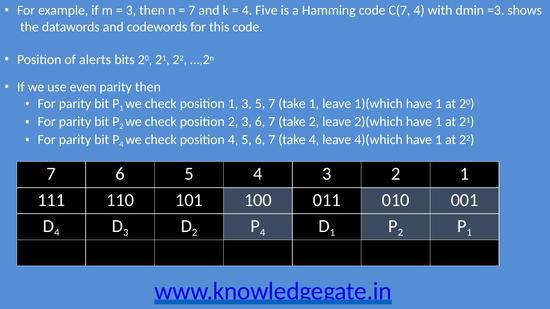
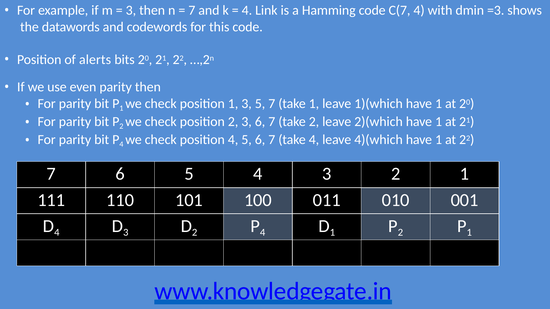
Five: Five -> Link
